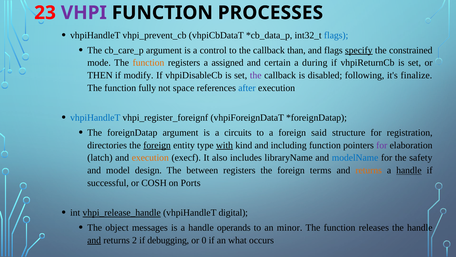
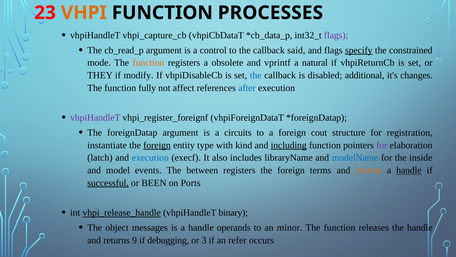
VHPI colour: purple -> orange
vhpi_prevent_cb: vhpi_prevent_cb -> vhpi_capture_cb
flags at (336, 35) colour: blue -> purple
cb_care_p: cb_care_p -> cb_read_p
than: than -> said
assigned: assigned -> obsolete
certain: certain -> vprintf
during: during -> natural
THEN: THEN -> THEY
the at (256, 75) colour: purple -> blue
following: following -> additional
finalize: finalize -> changes
space: space -> affect
vhpiHandleT at (95, 118) colour: blue -> purple
said: said -> cout
directories: directories -> instantiate
with underline: present -> none
including underline: none -> present
execution at (150, 158) colour: orange -> blue
safety: safety -> inside
design: design -> events
successful underline: none -> present
COSH: COSH -> BEEN
digital: digital -> binary
and at (94, 240) underline: present -> none
2: 2 -> 9
0: 0 -> 3
what: what -> refer
